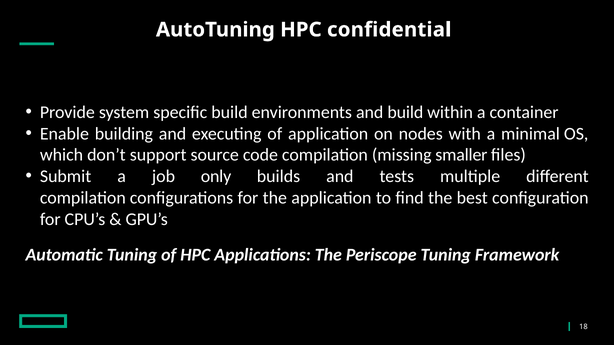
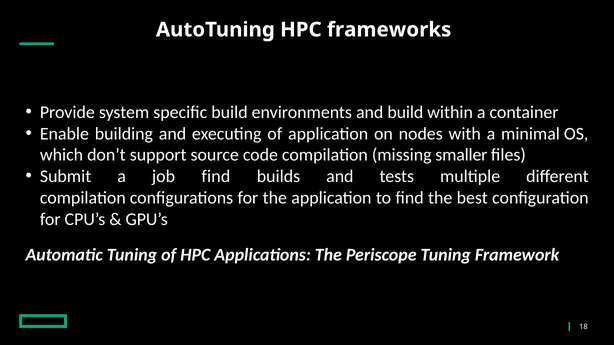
confidential: confidential -> frameworks
job only: only -> find
